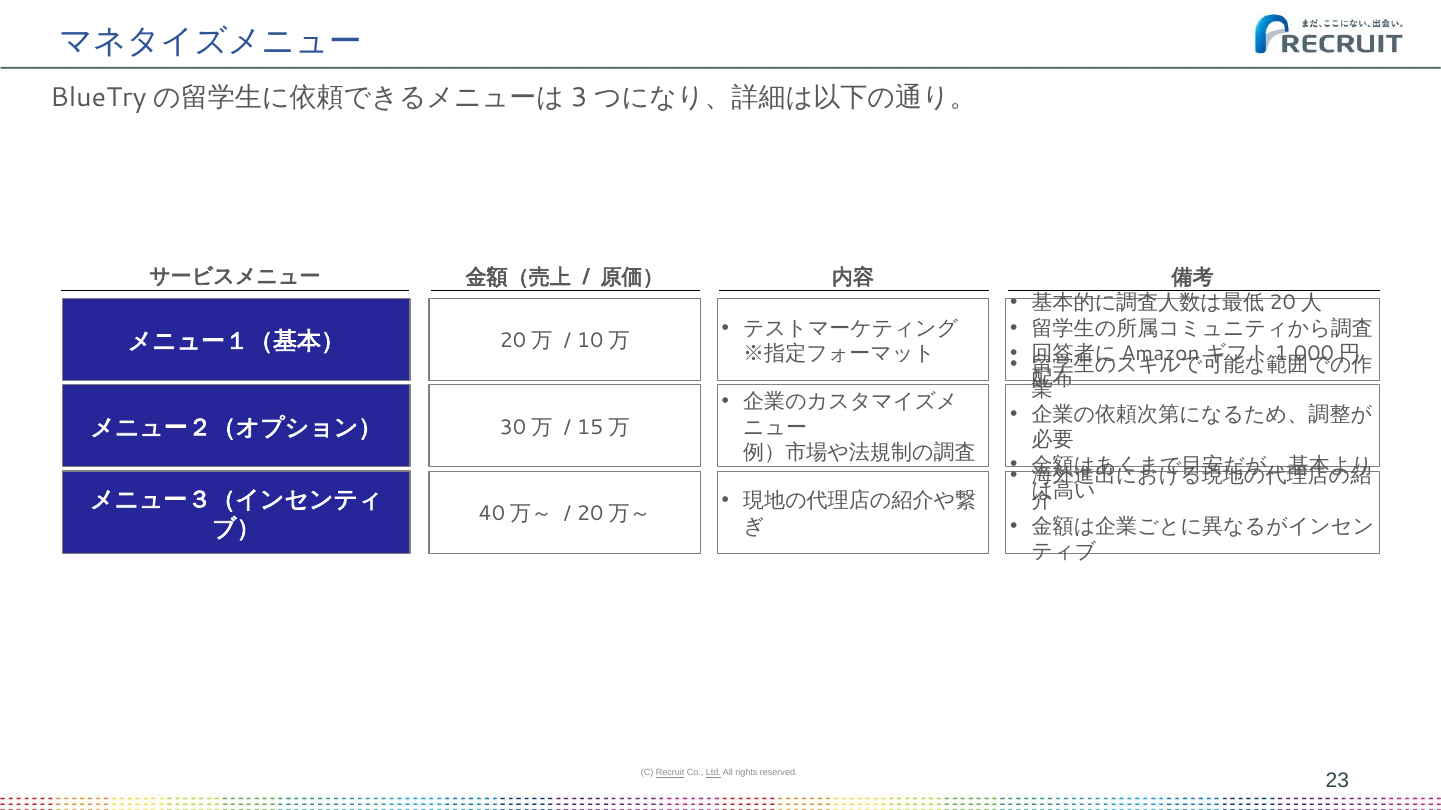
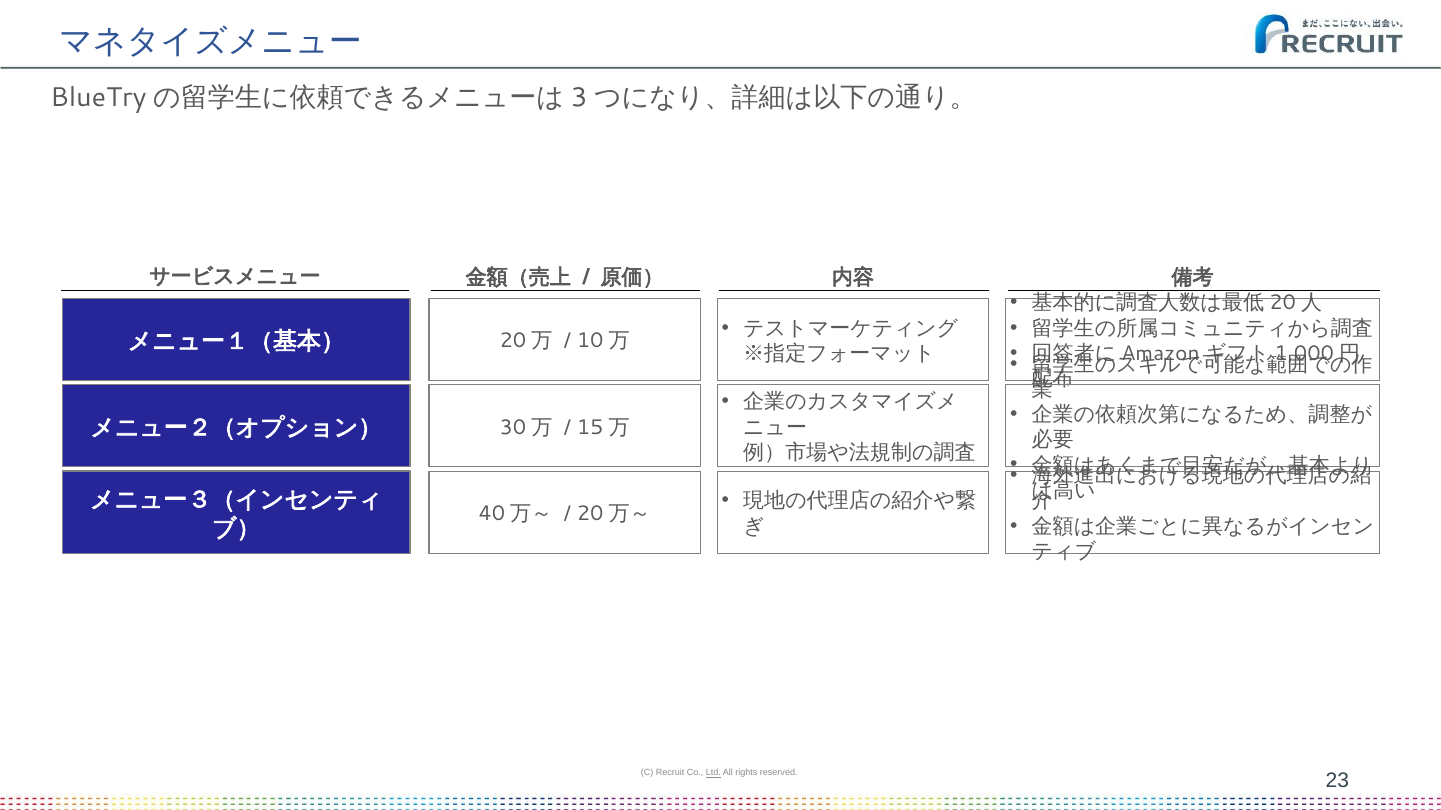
Recruit underline: present -> none
